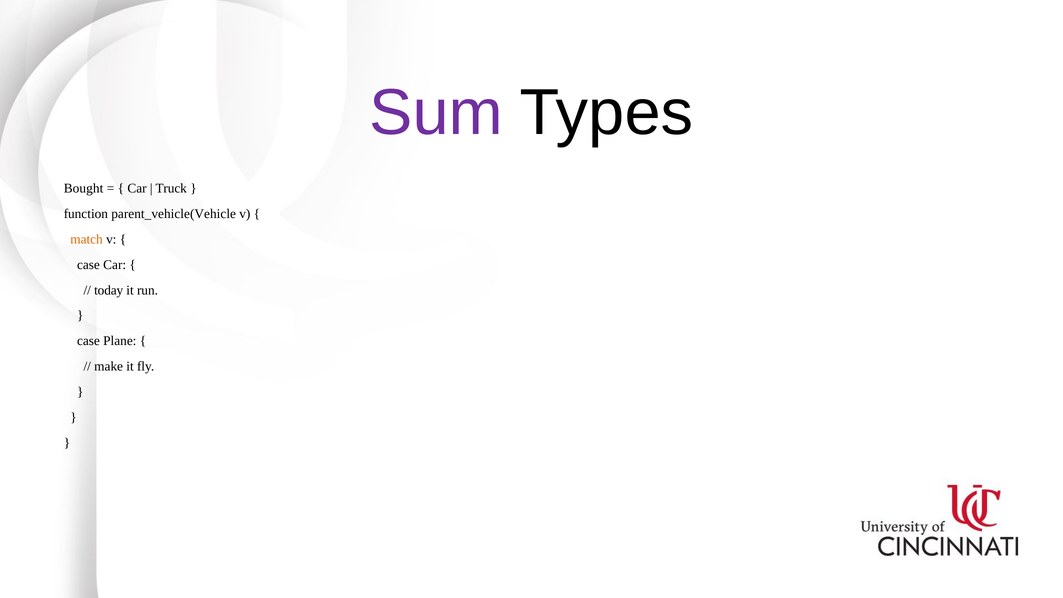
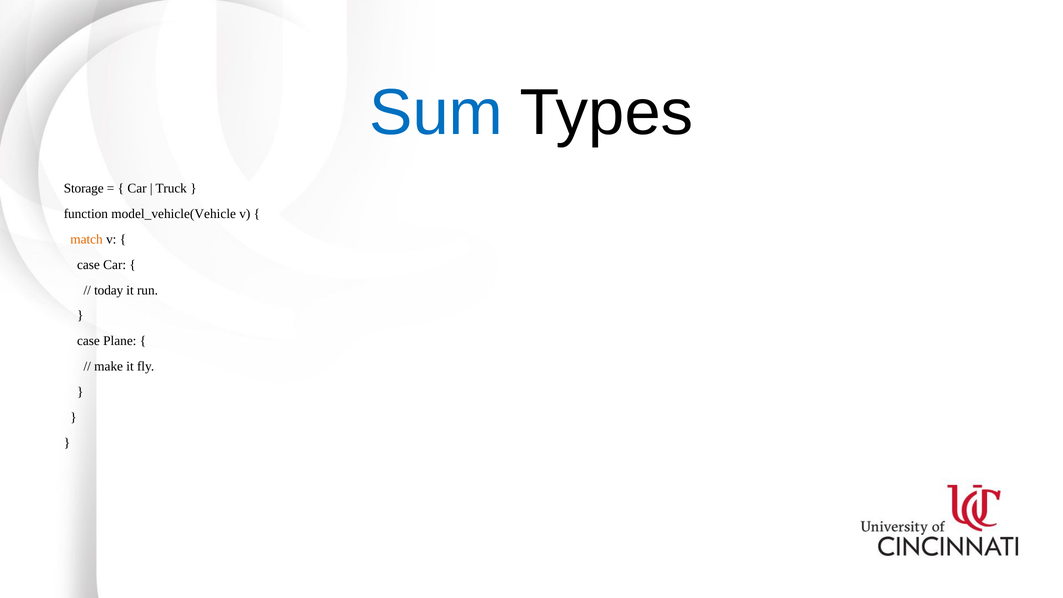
Sum colour: purple -> blue
Bought: Bought -> Storage
parent_vehicle(Vehicle: parent_vehicle(Vehicle -> model_vehicle(Vehicle
